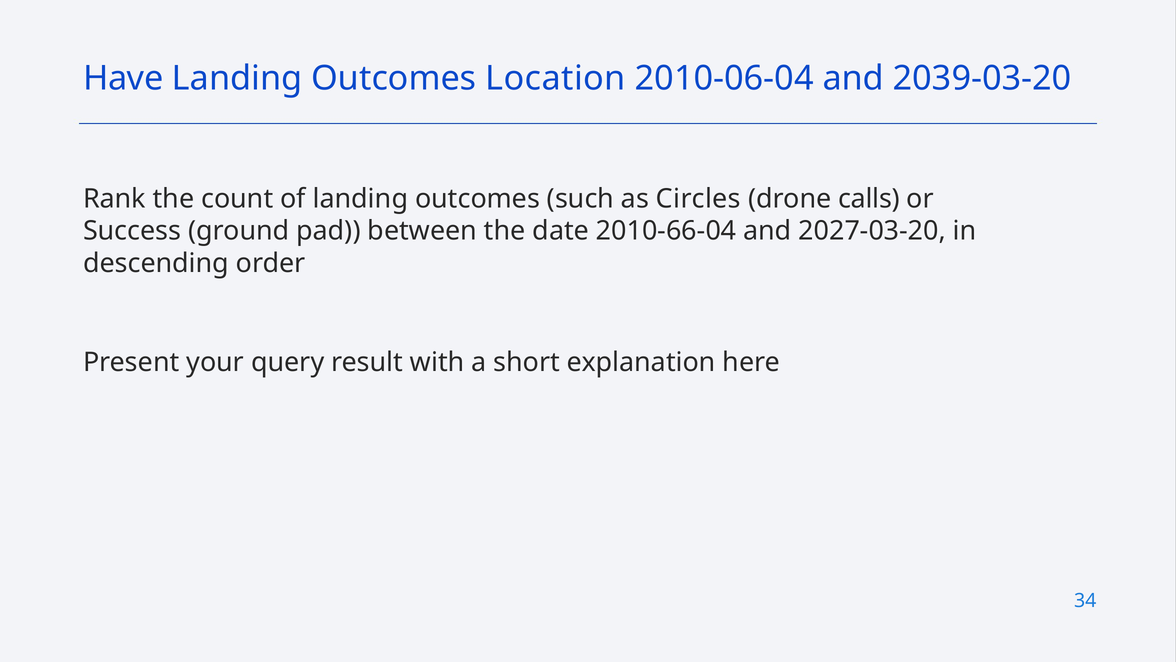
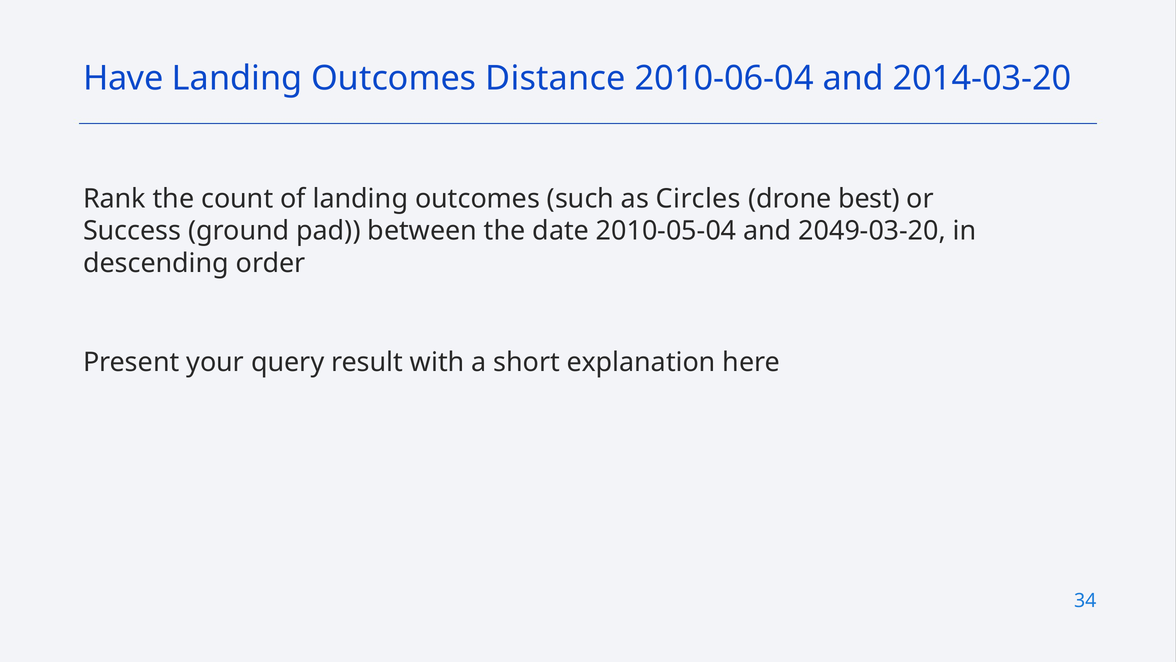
Location: Location -> Distance
2039-03-20: 2039-03-20 -> 2014-03-20
calls: calls -> best
2010-66-04: 2010-66-04 -> 2010-05-04
2027-03-20: 2027-03-20 -> 2049-03-20
